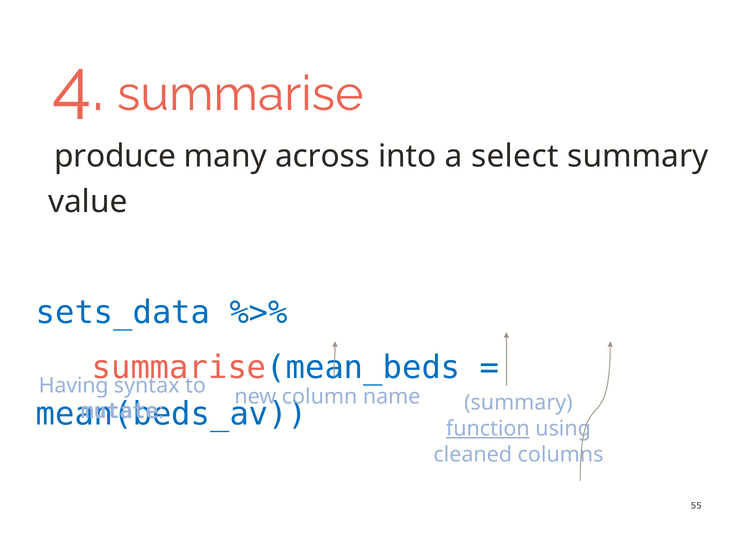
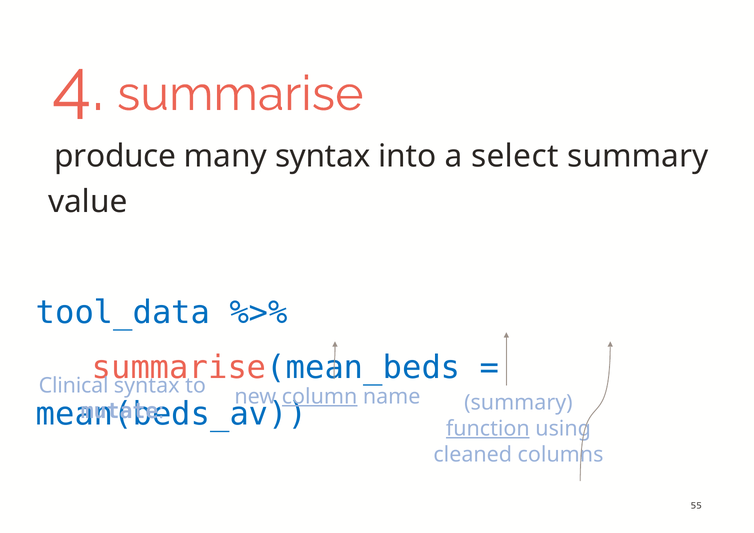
many across: across -> syntax
sets_data: sets_data -> tool_data
Having: Having -> Clinical
column underline: none -> present
